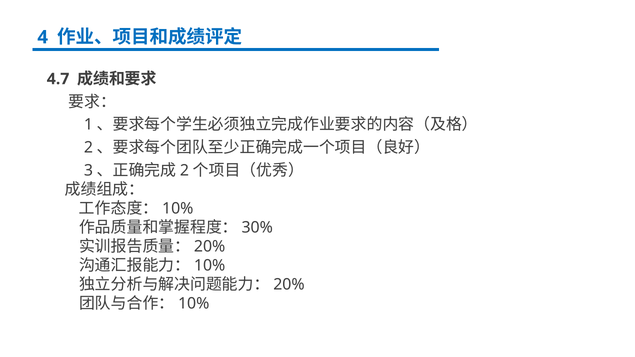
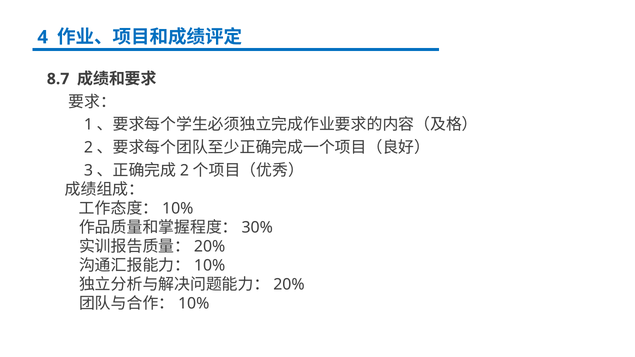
4.7: 4.7 -> 8.7
